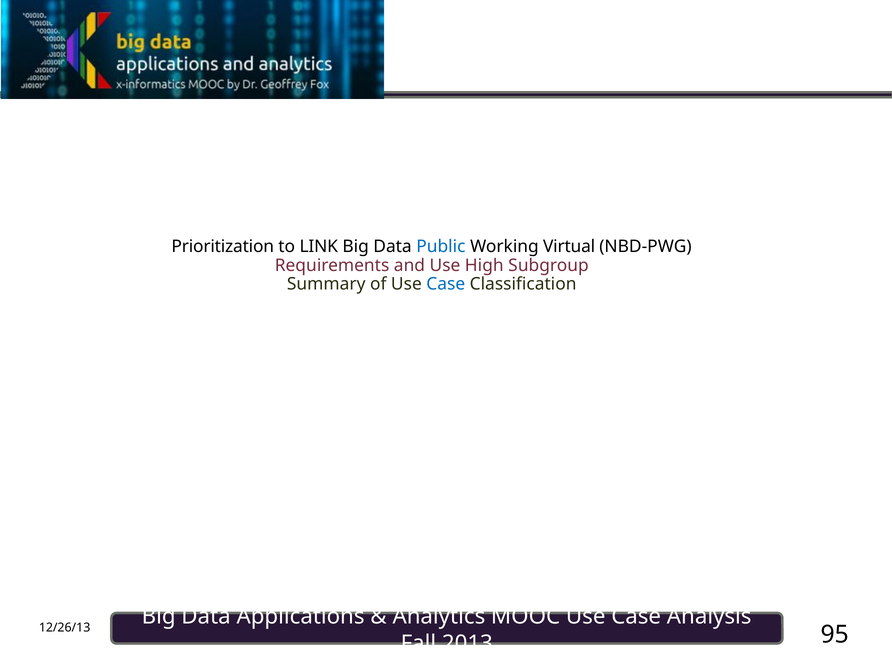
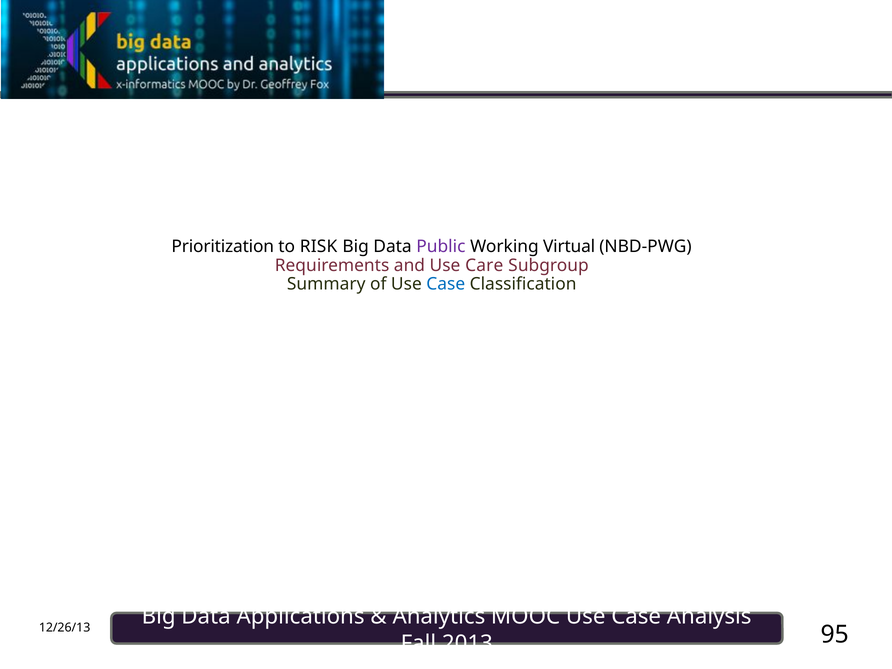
LINK: LINK -> RISK
Public colour: blue -> purple
High: High -> Care
